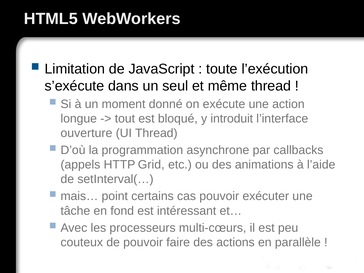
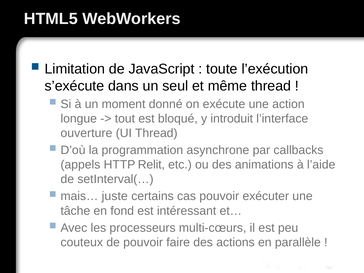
Grid: Grid -> Relit
point: point -> juste
